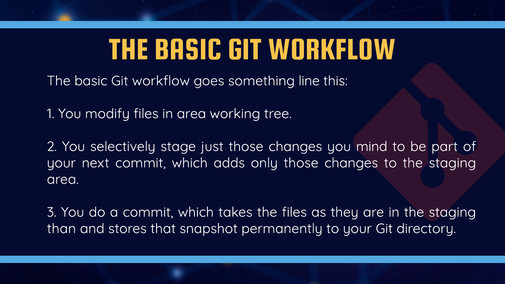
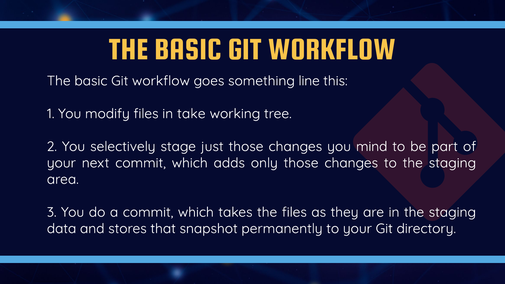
in area: area -> take
than: than -> data
